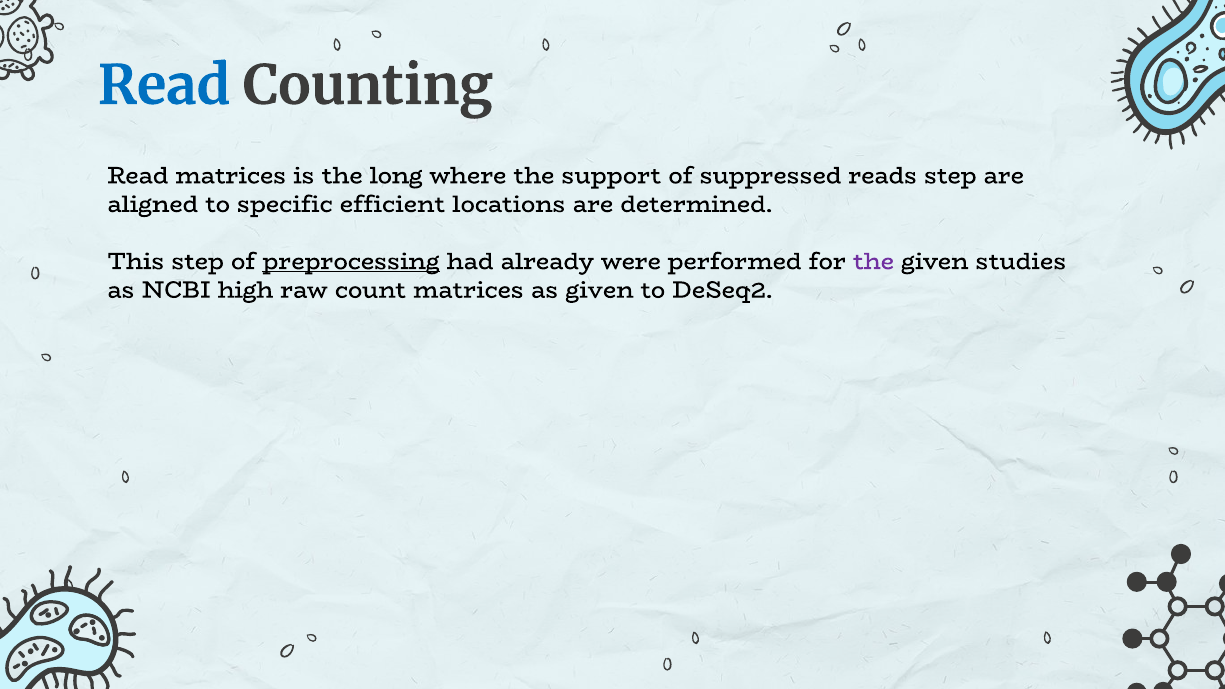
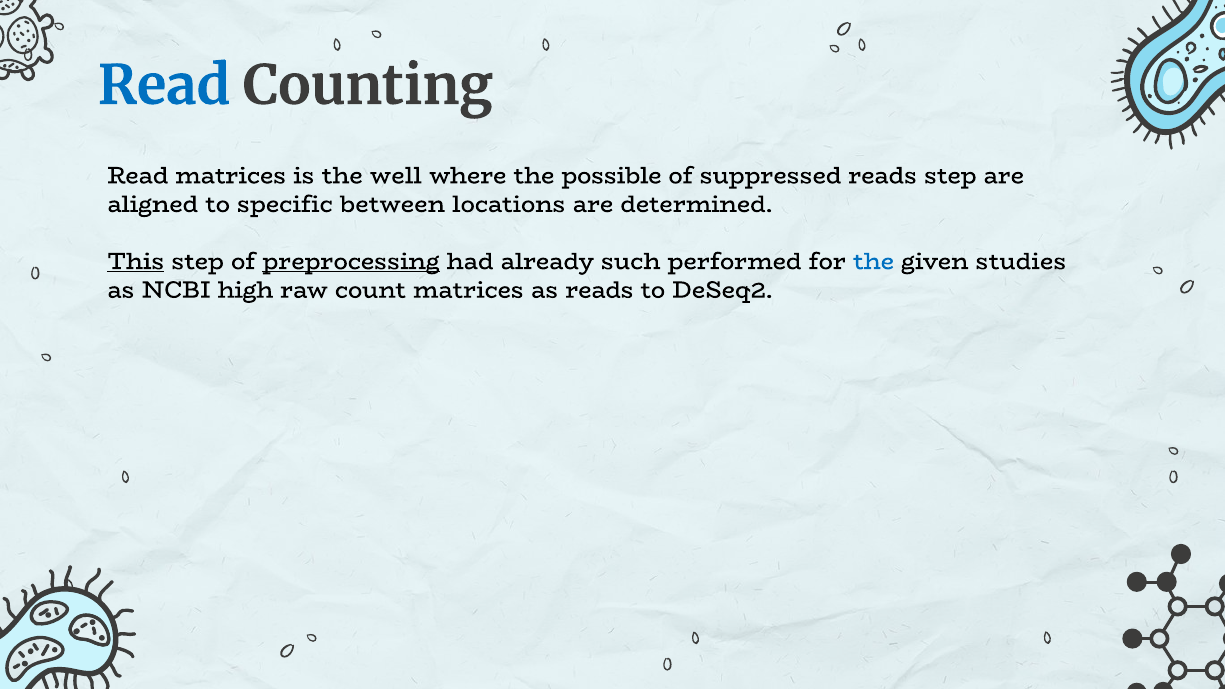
long: long -> well
support: support -> possible
efficient: efficient -> between
This underline: none -> present
were: were -> such
the at (874, 261) colour: purple -> blue
as given: given -> reads
